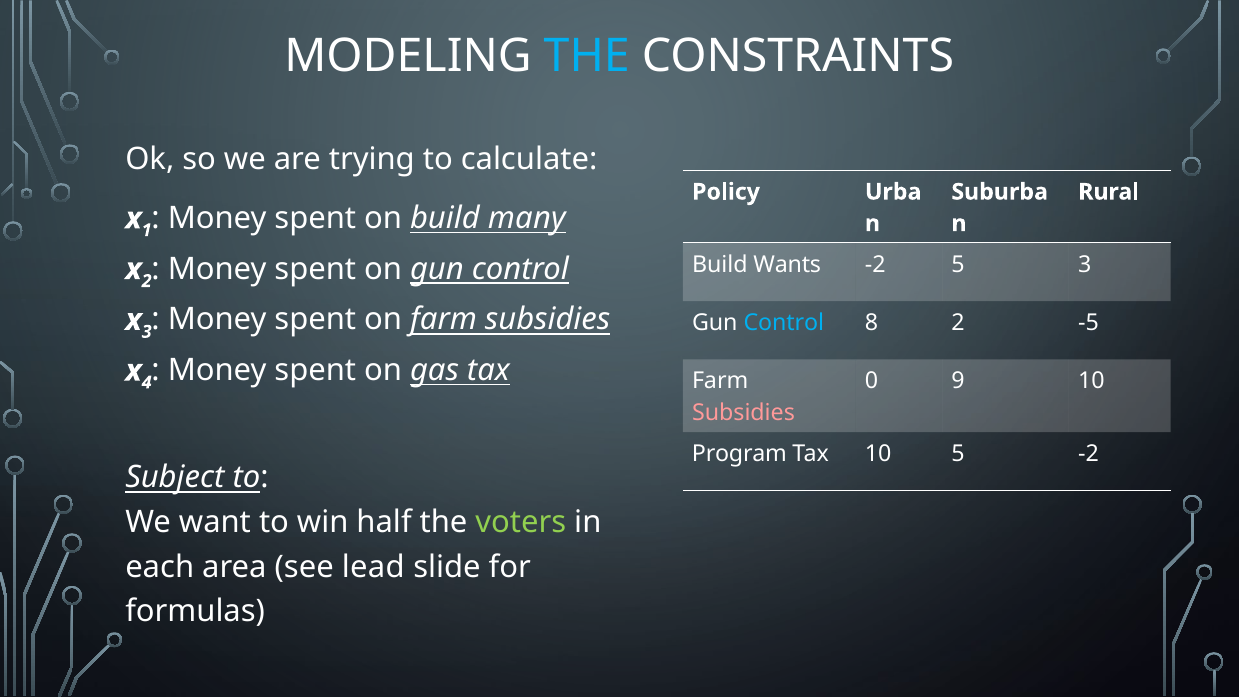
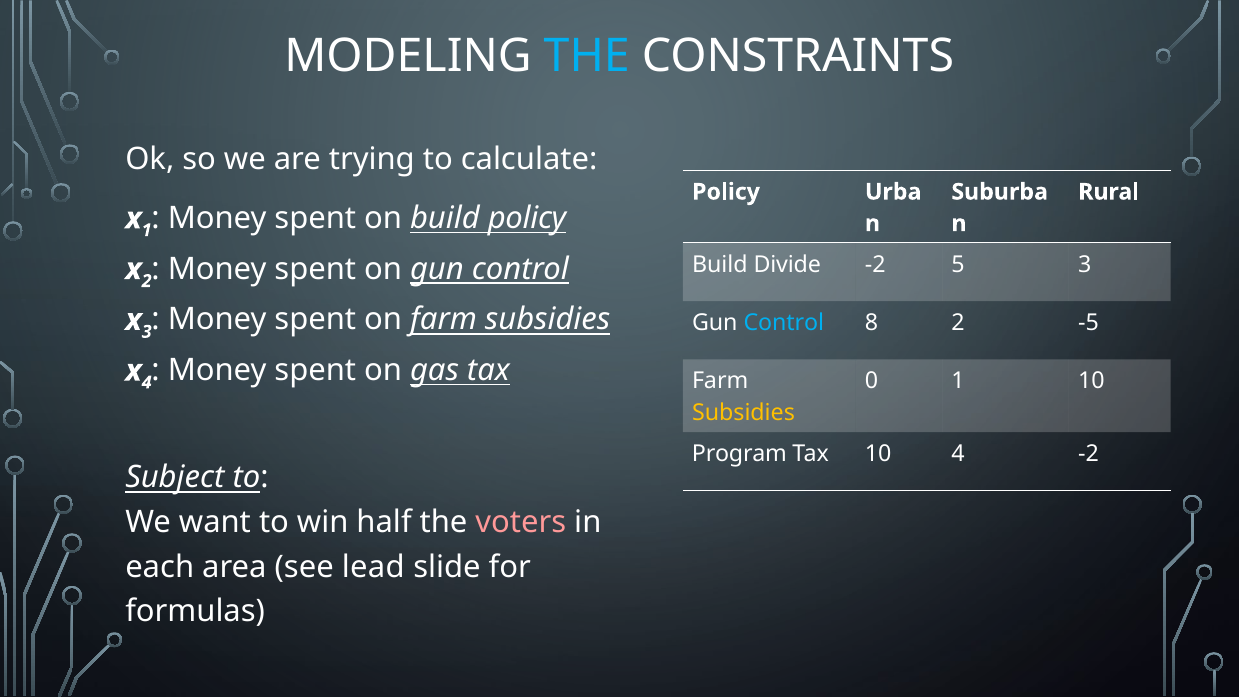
build many: many -> policy
Wants: Wants -> Divide
0 9: 9 -> 1
Subsidies at (743, 413) colour: pink -> yellow
10 5: 5 -> 4
voters colour: light green -> pink
